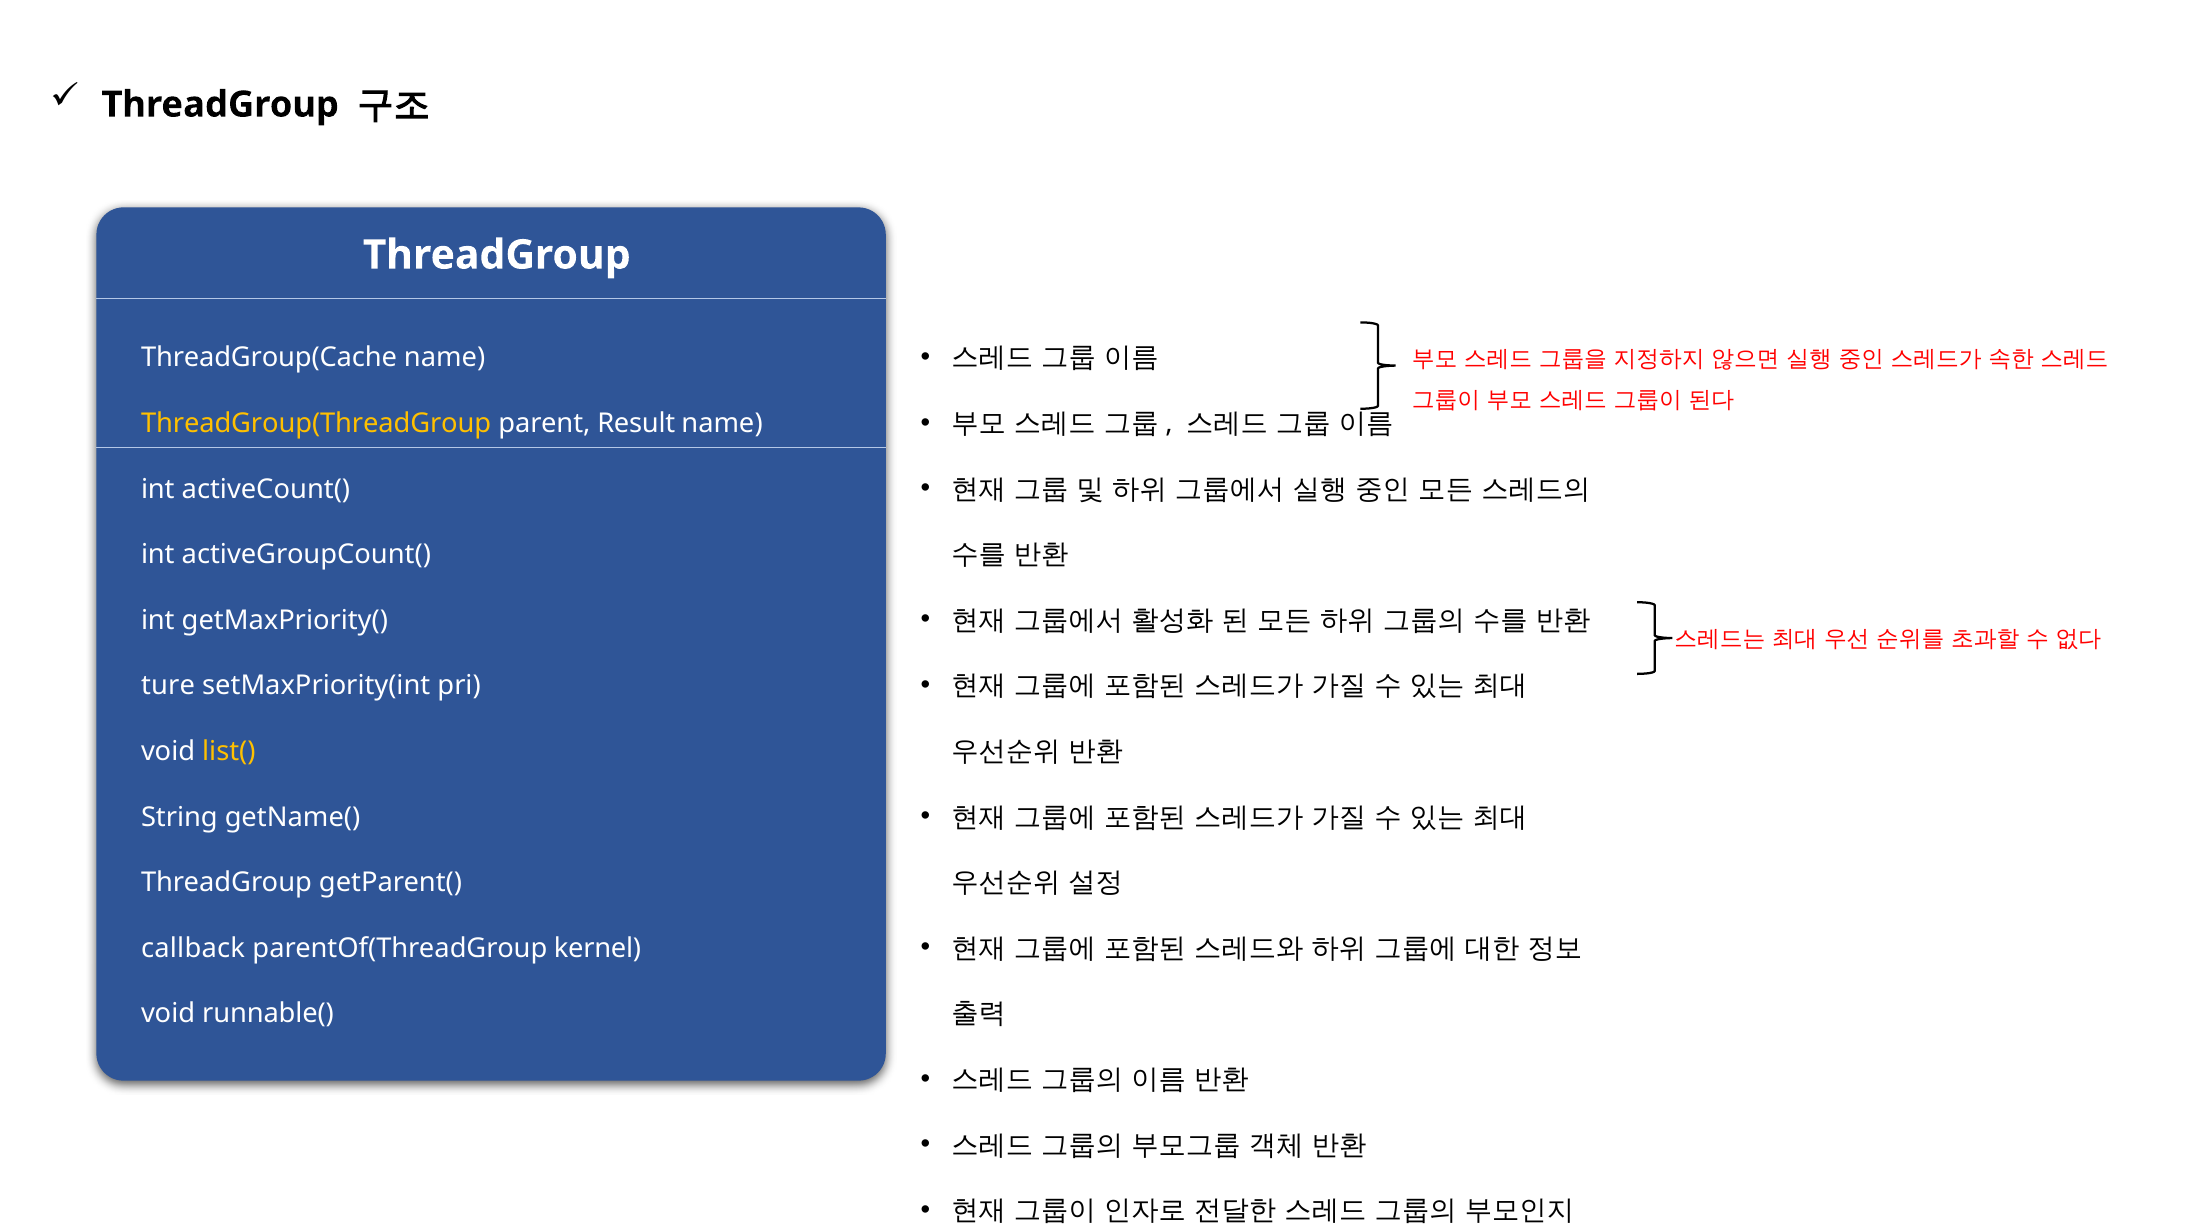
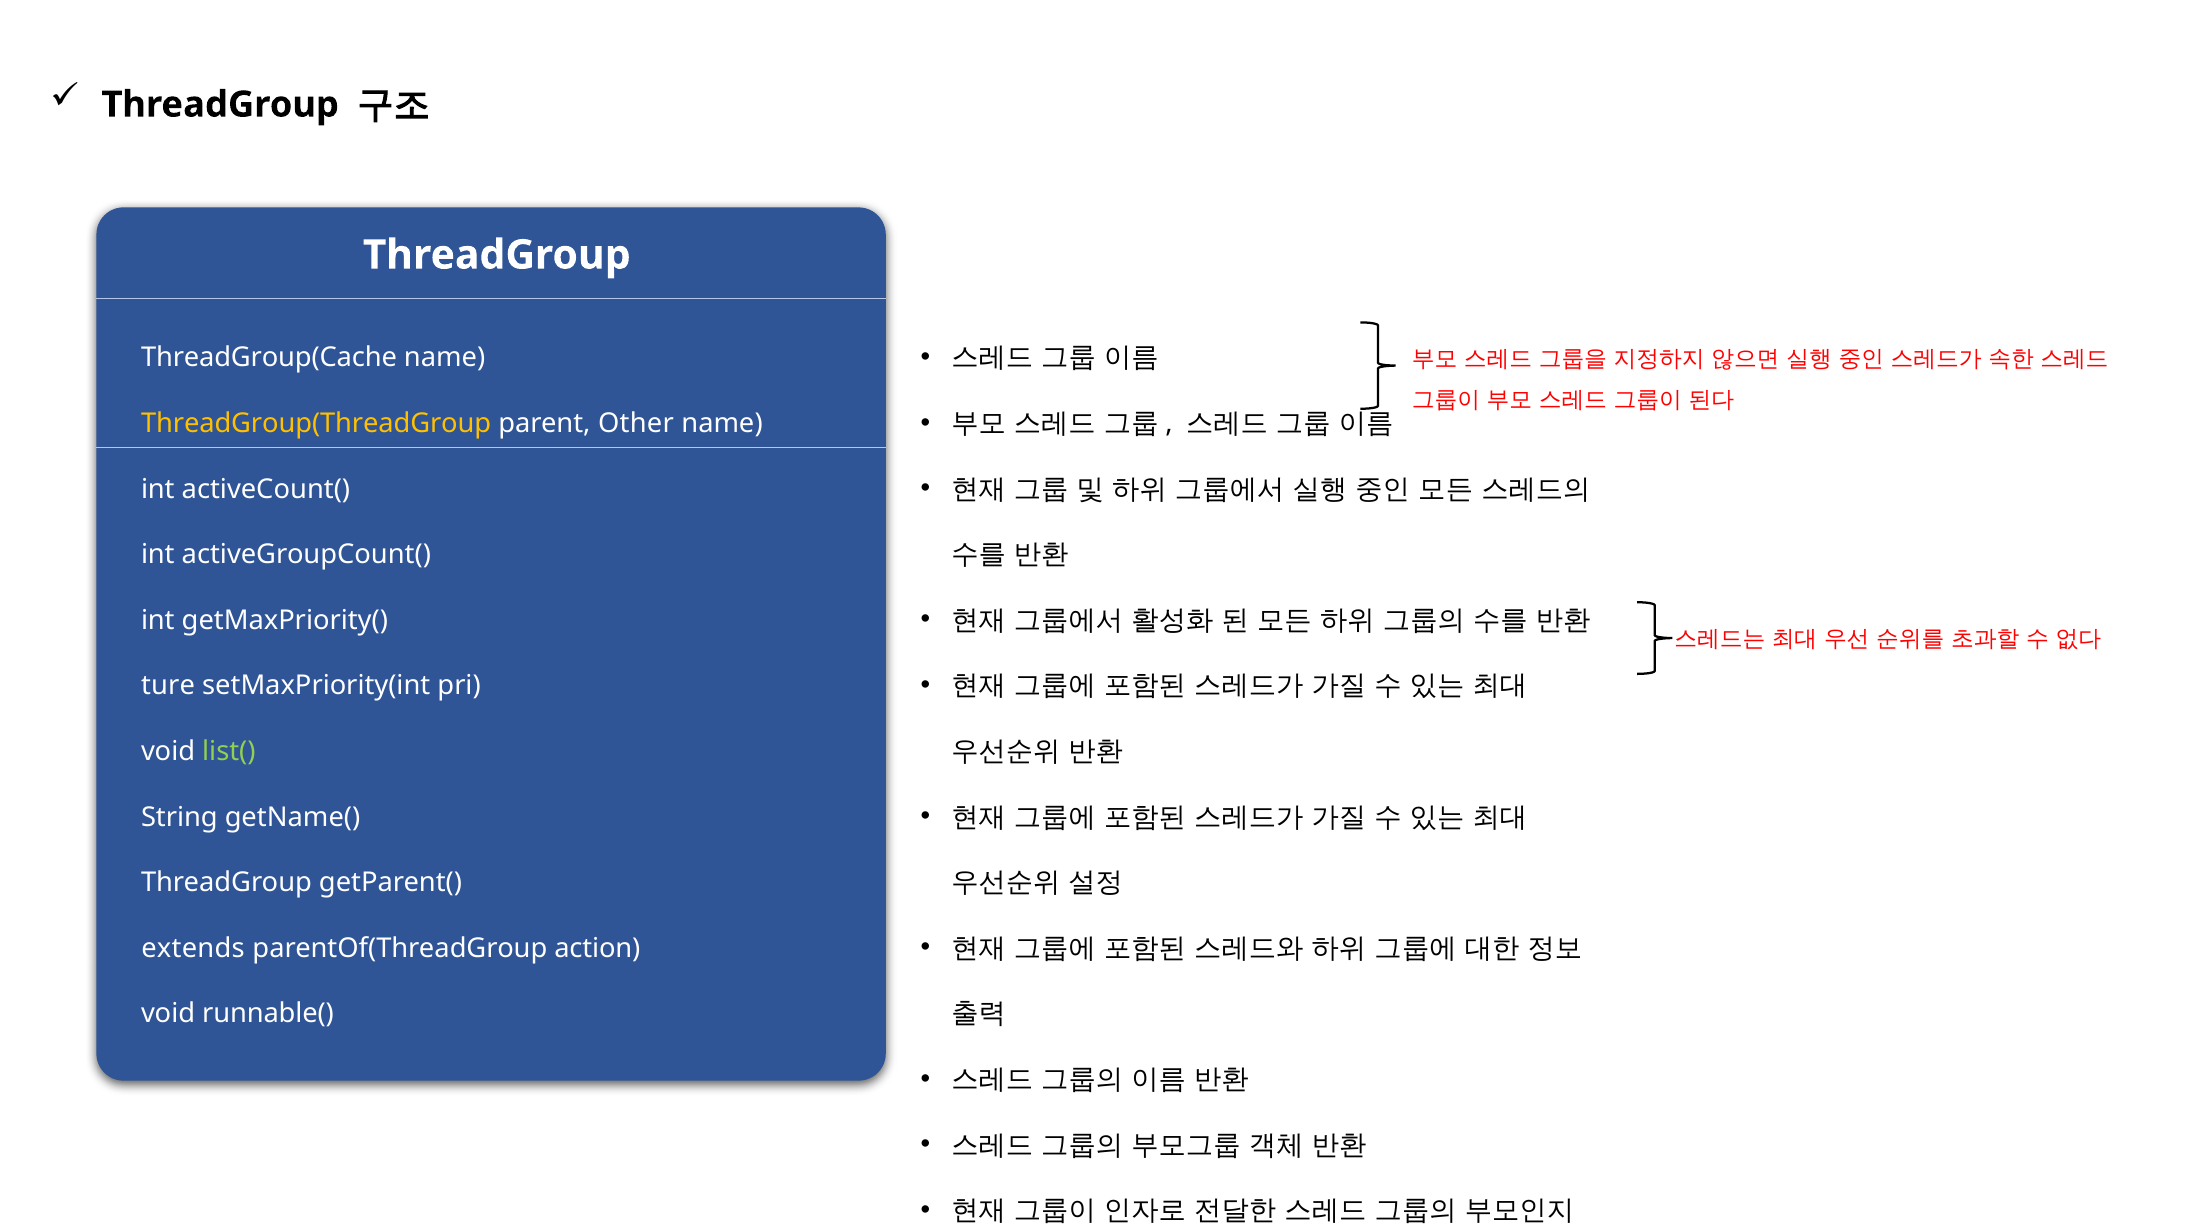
Result: Result -> Other
list( colour: yellow -> light green
callback: callback -> extends
kernel: kernel -> action
